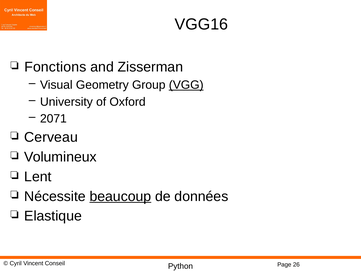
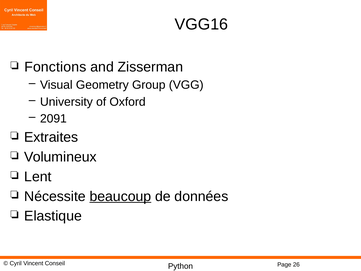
VGG underline: present -> none
2071: 2071 -> 2091
Cerveau: Cerveau -> Extraites
